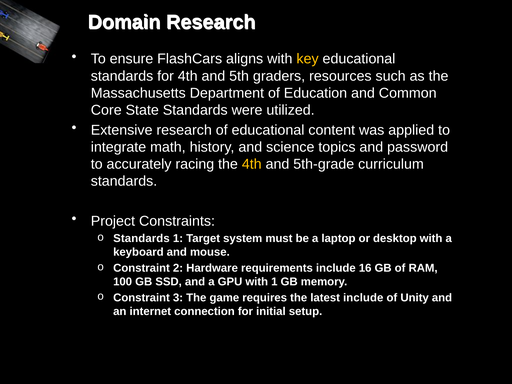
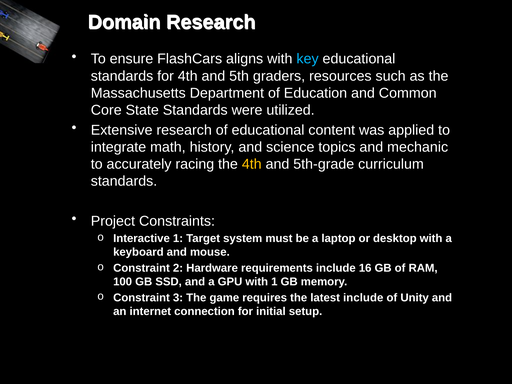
key colour: yellow -> light blue
password: password -> mechanic
Standards at (141, 239): Standards -> Interactive
